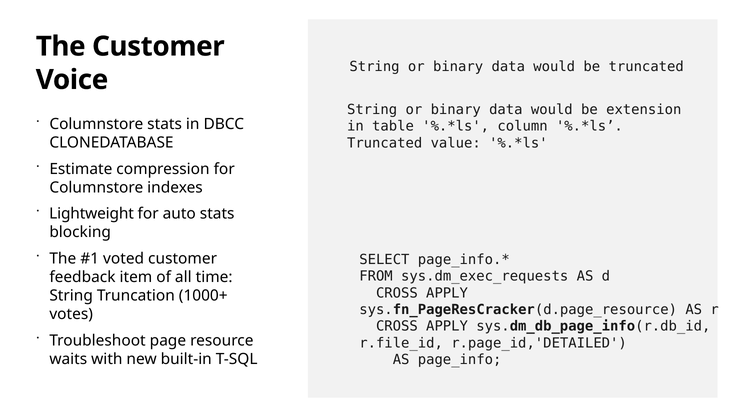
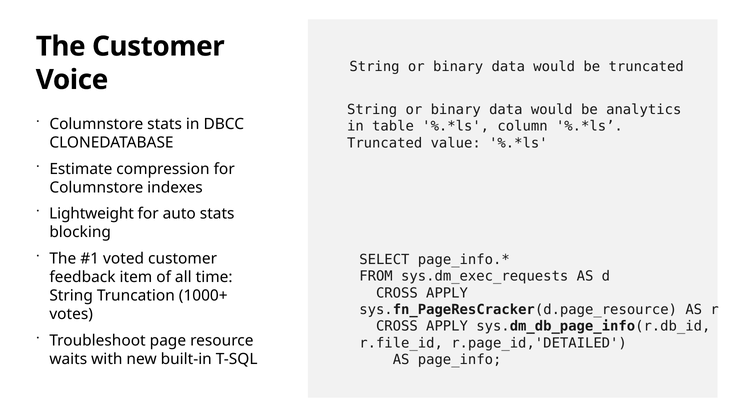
extension: extension -> analytics
